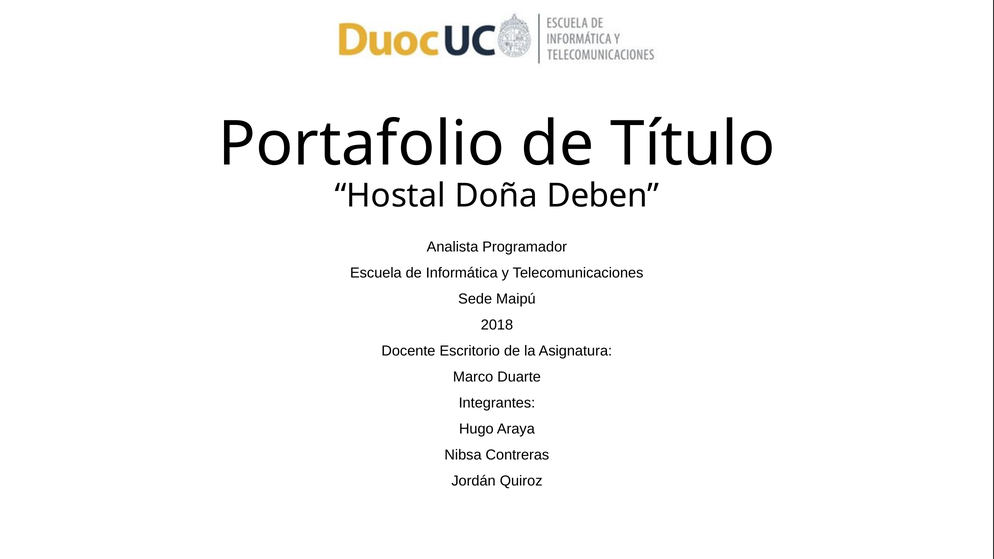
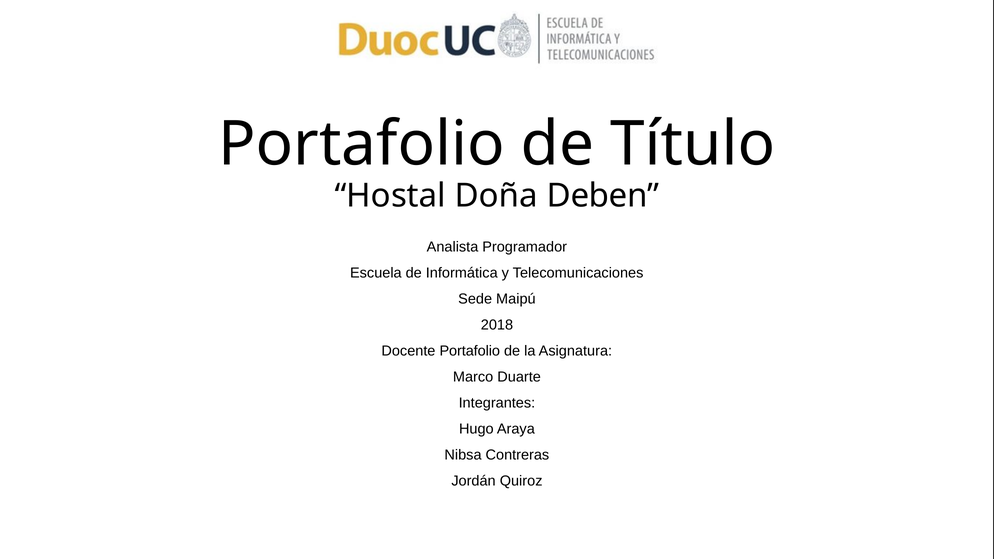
Docente Escritorio: Escritorio -> Portafolio
